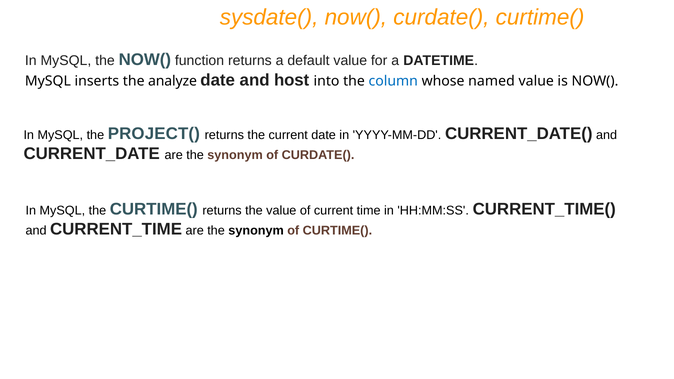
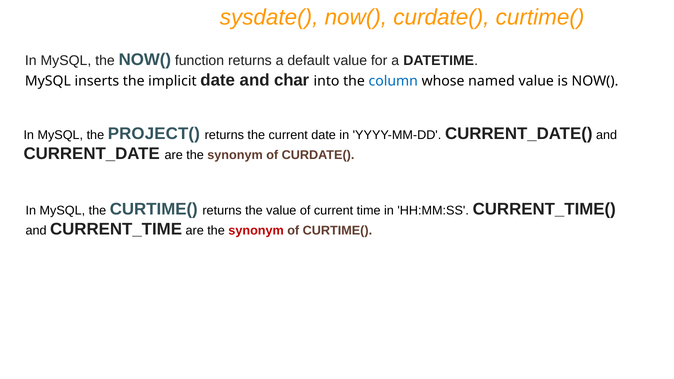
analyze: analyze -> implicit
host: host -> char
synonym at (256, 231) colour: black -> red
